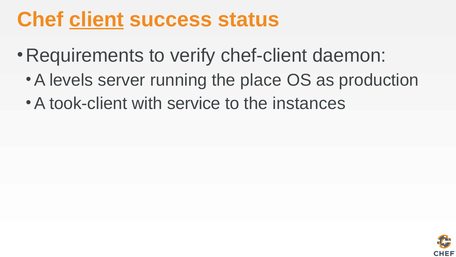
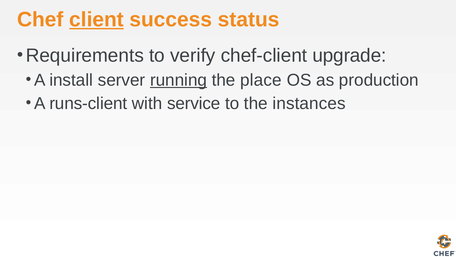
daemon: daemon -> upgrade
levels: levels -> install
running underline: none -> present
took-client: took-client -> runs-client
